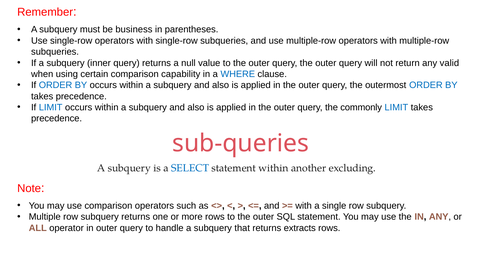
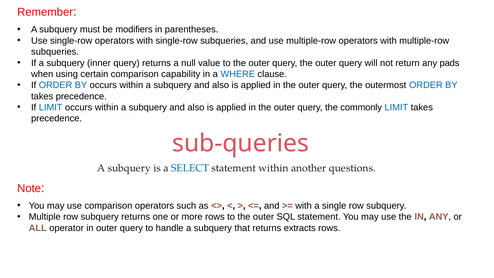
business: business -> modifiers
valid: valid -> pads
excluding: excluding -> questions
